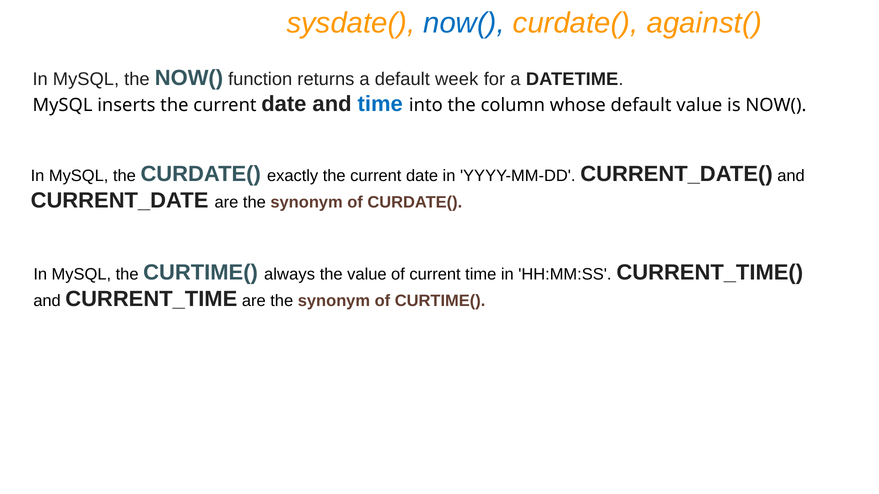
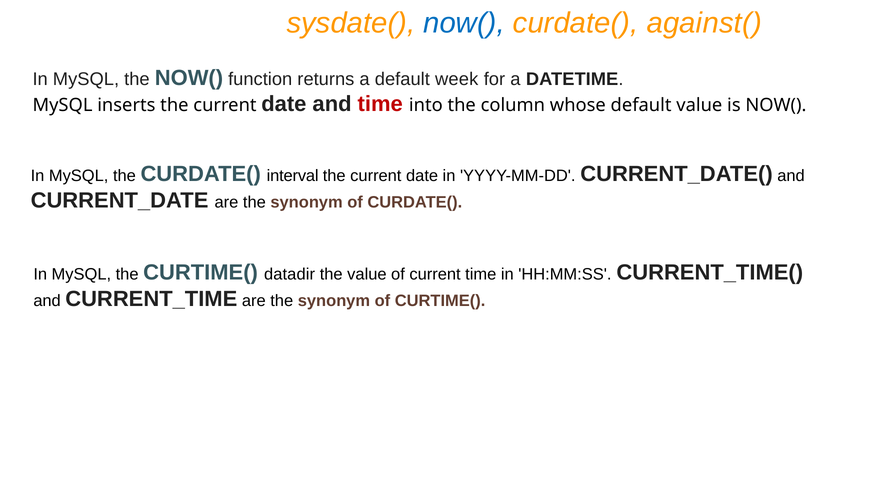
time at (380, 104) colour: blue -> red
exactly: exactly -> interval
always: always -> datadir
